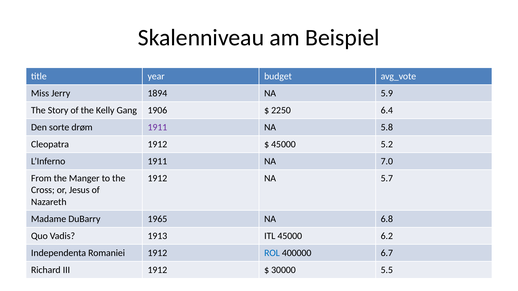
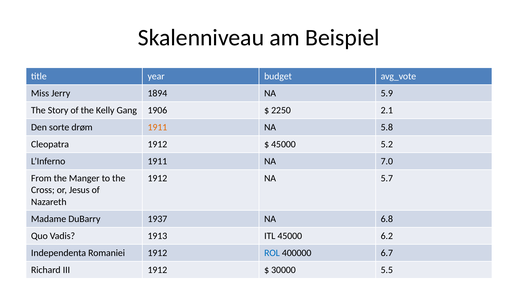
6.4: 6.4 -> 2.1
1911 at (157, 127) colour: purple -> orange
1965: 1965 -> 1937
